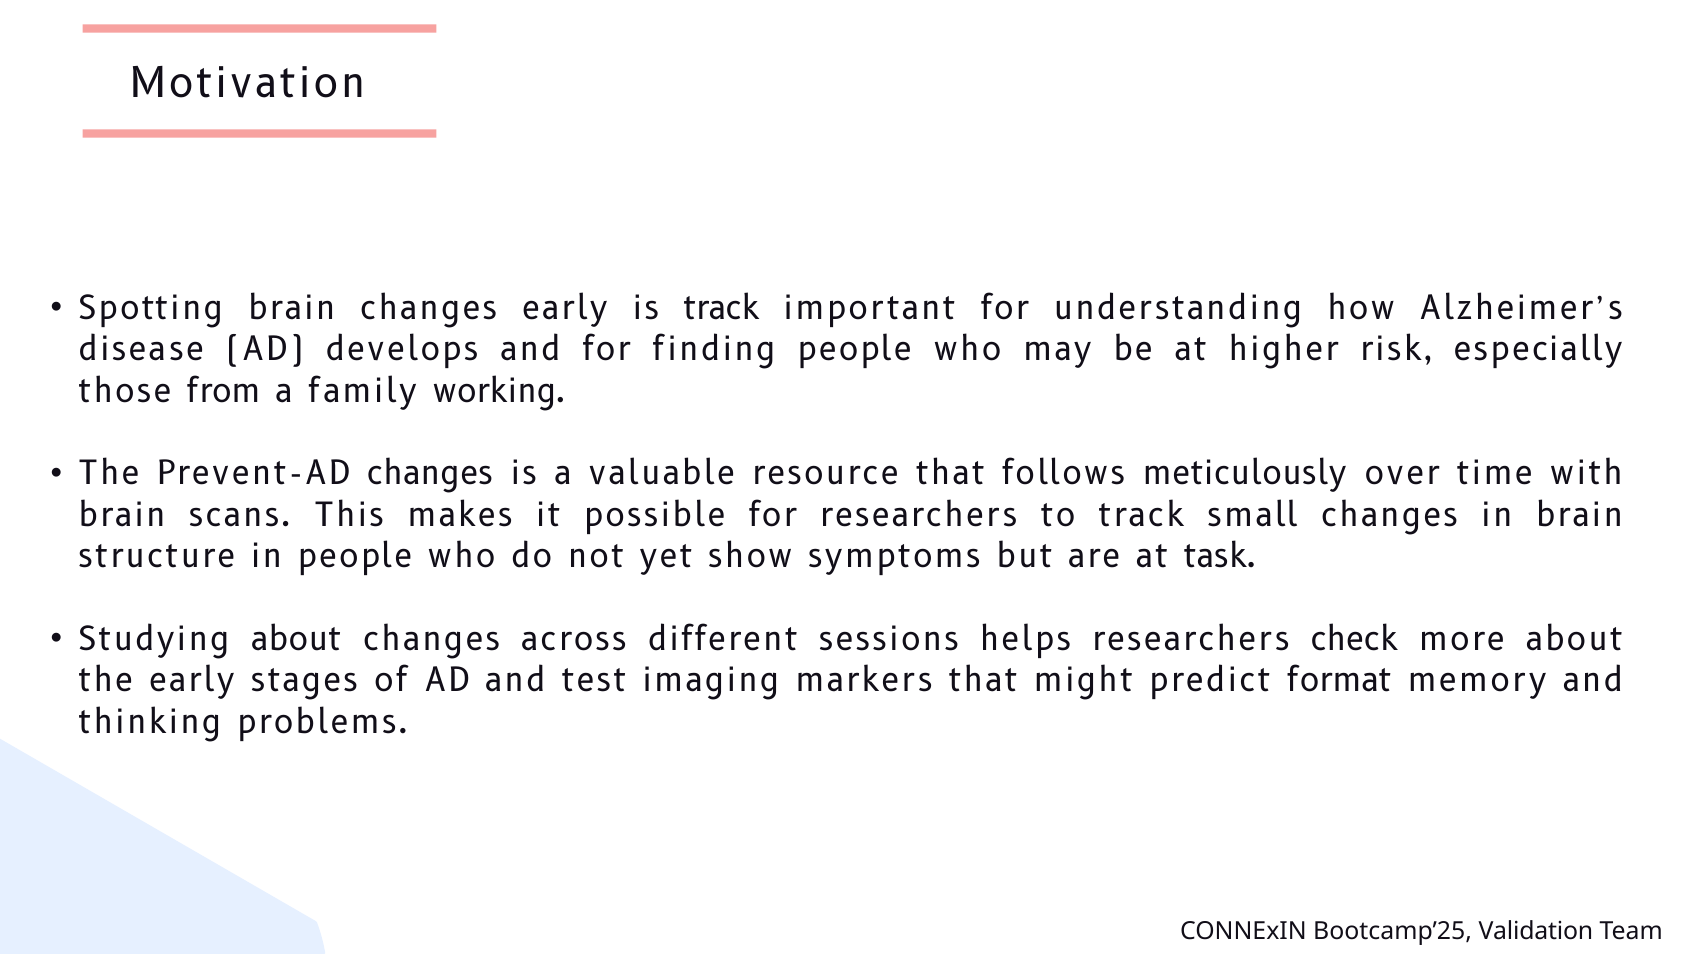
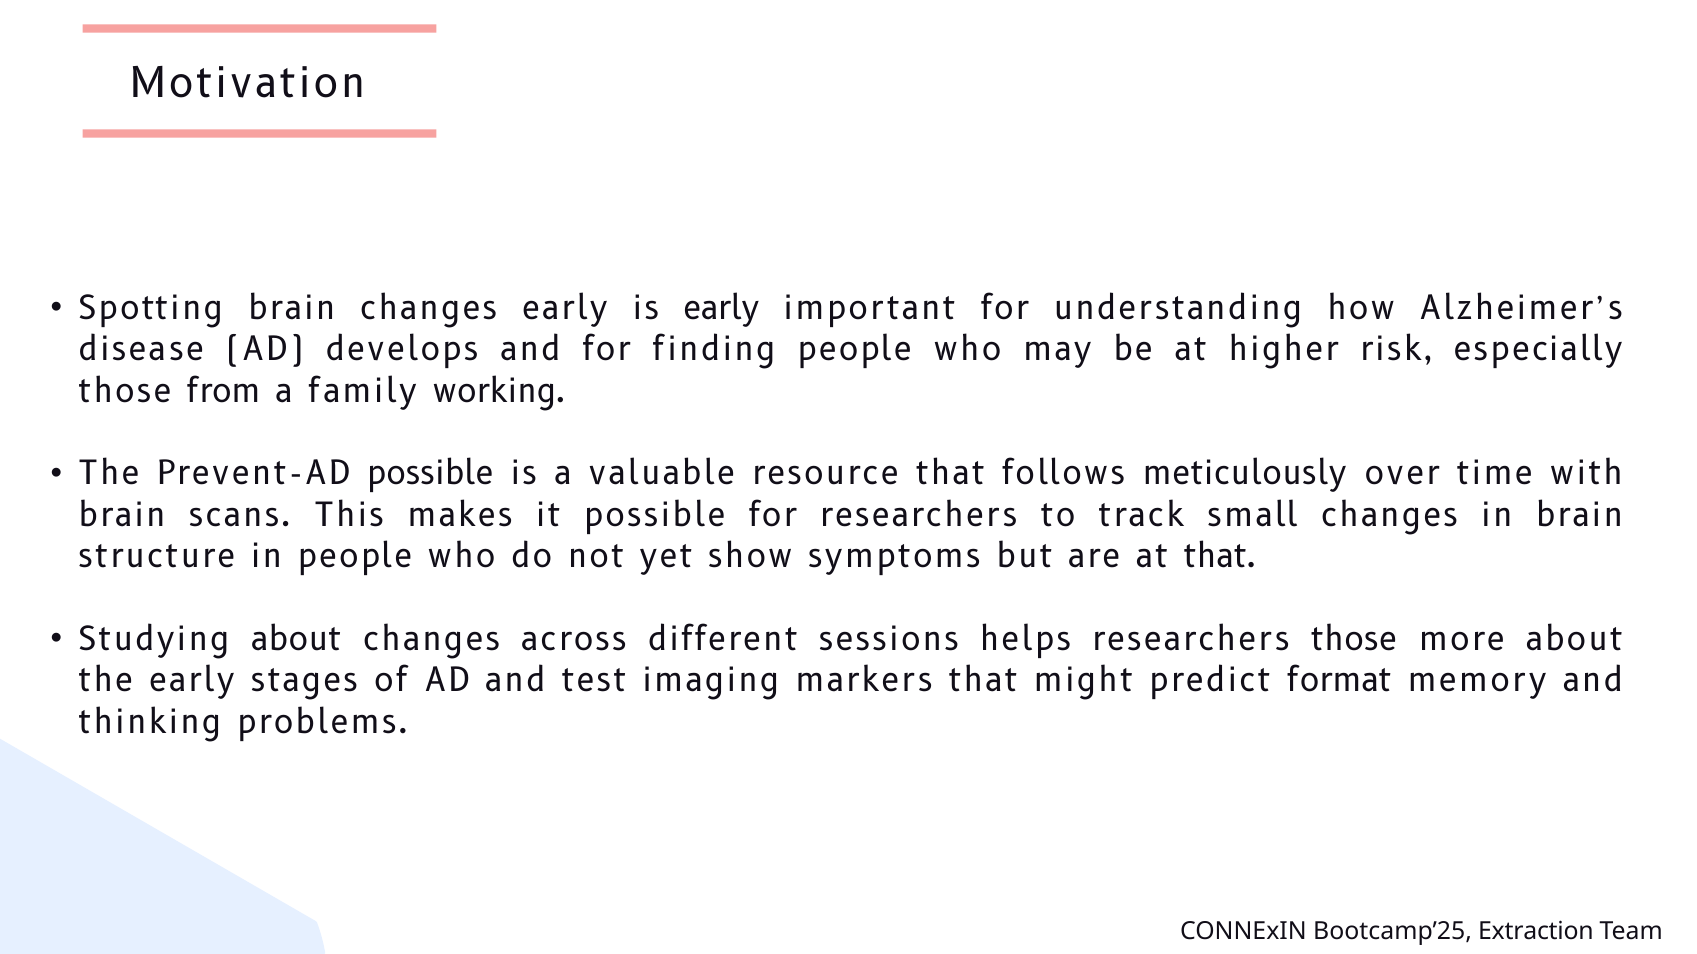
is track: track -> early
Prevent-AD changes: changes -> possible
at task: task -> that
researchers check: check -> those
Validation: Validation -> Extraction
